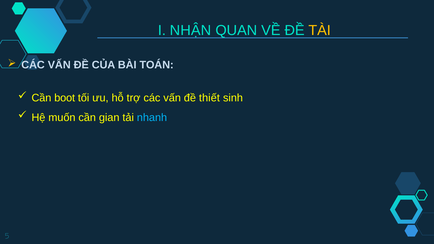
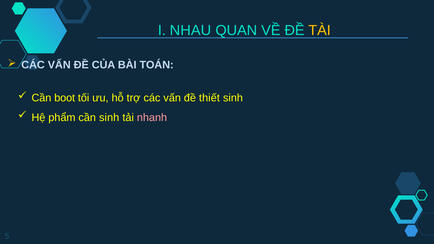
NHẬN: NHẬN -> NHAU
muốn: muốn -> phẩm
cần gian: gian -> sinh
nhanh colour: light blue -> pink
